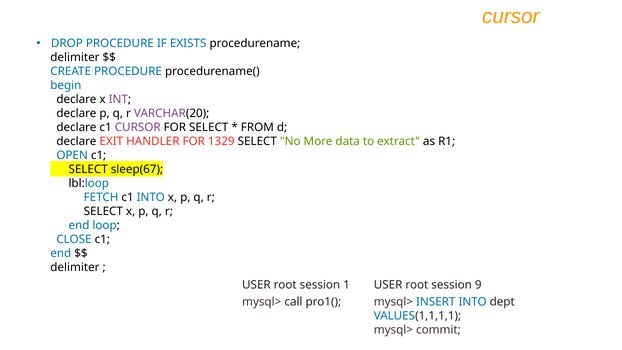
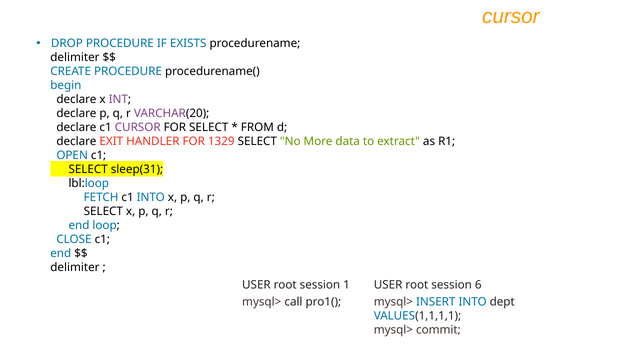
sleep(67: sleep(67 -> sleep(31
9: 9 -> 6
